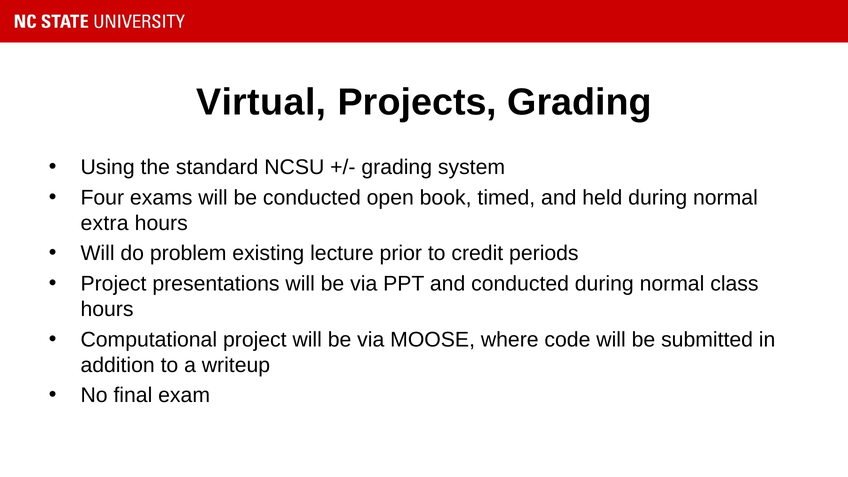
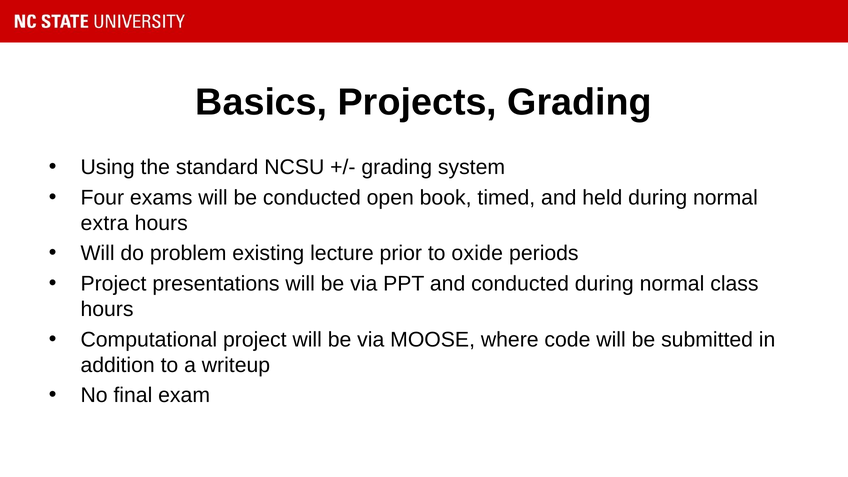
Virtual: Virtual -> Basics
credit: credit -> oxide
